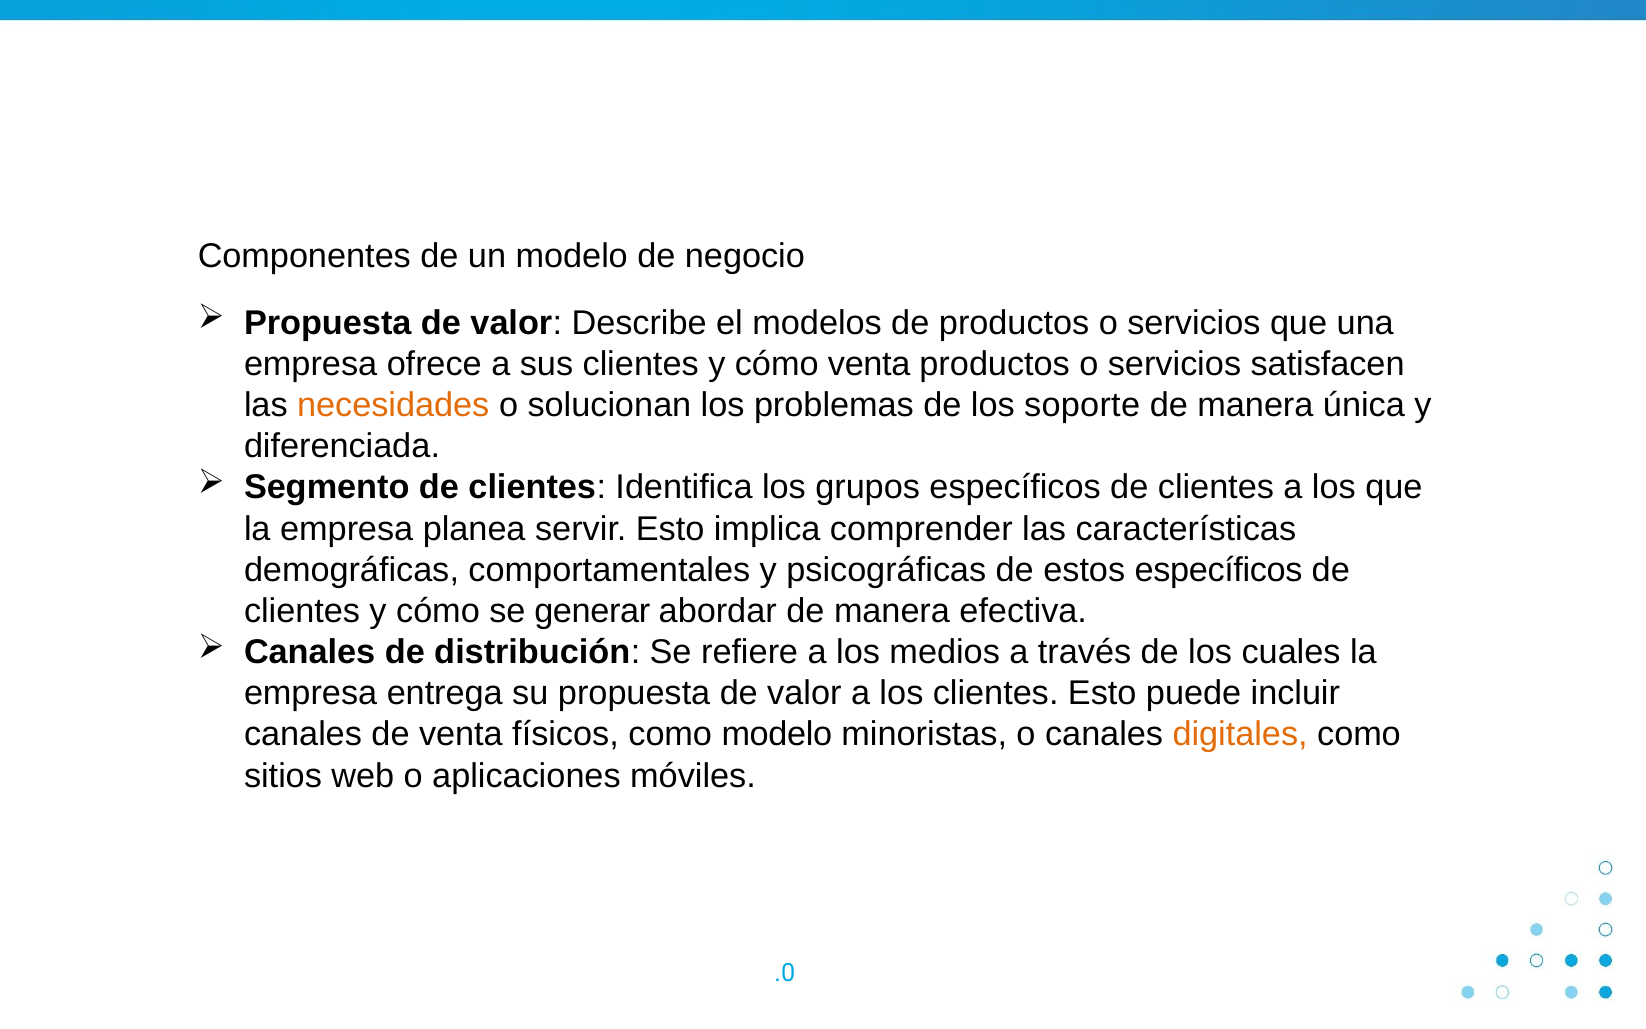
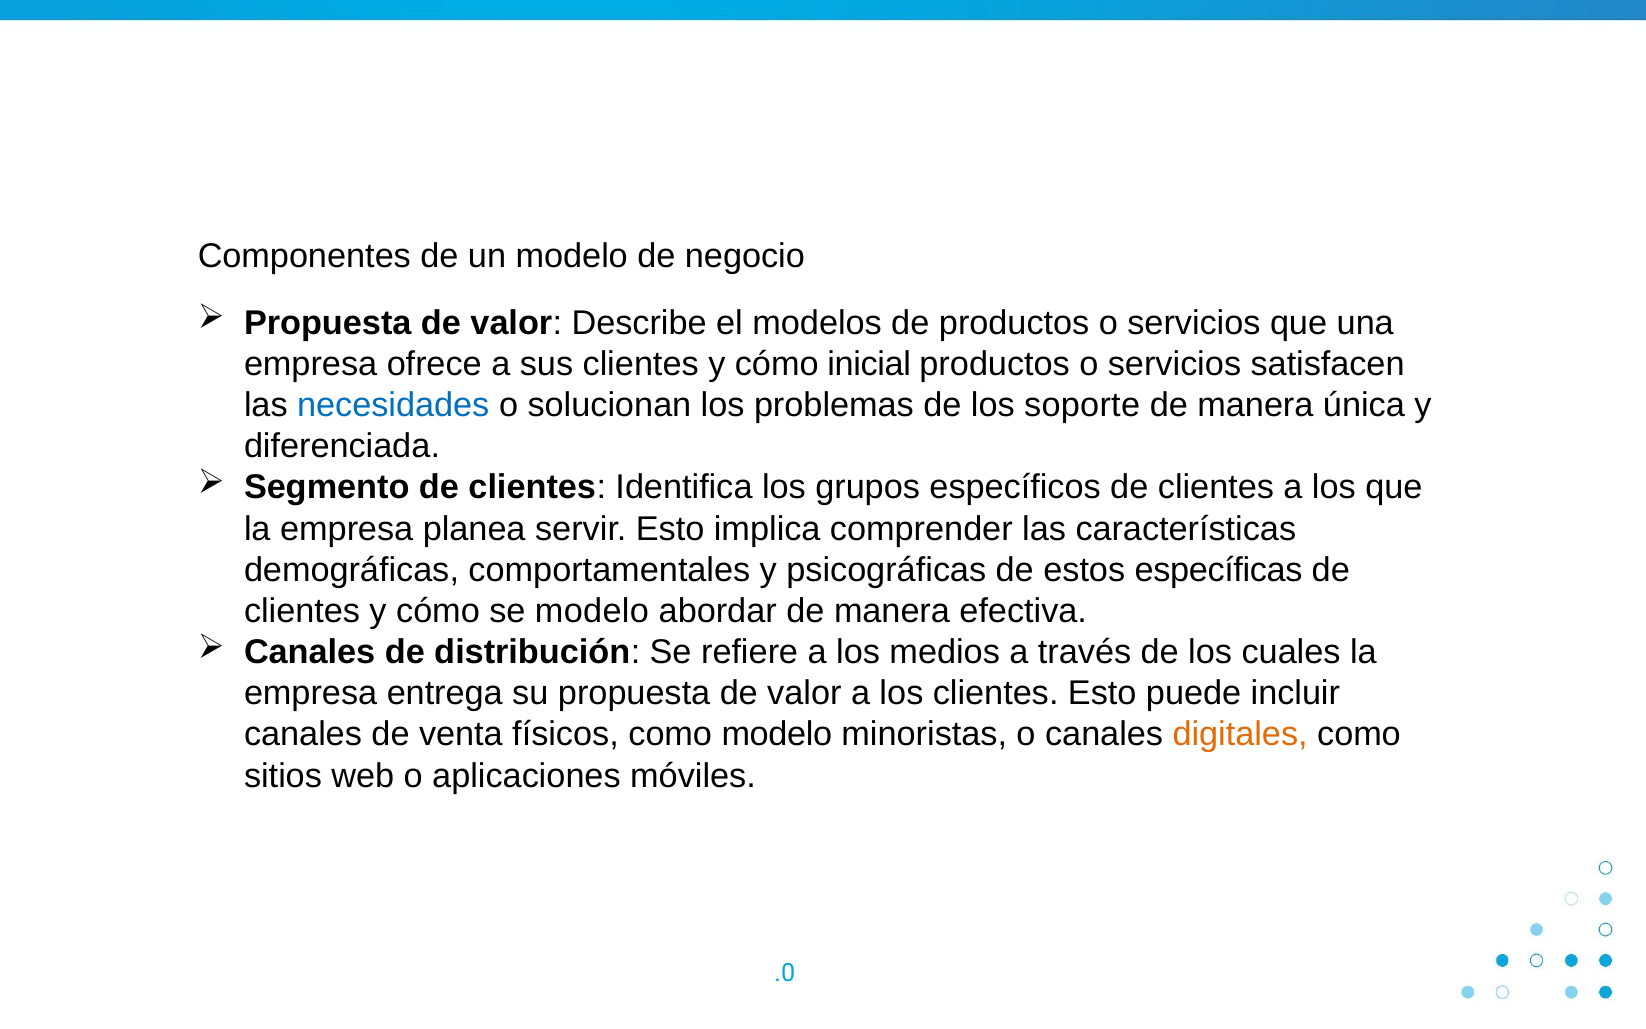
cómo venta: venta -> inicial
necesidades colour: orange -> blue
estos específicos: específicos -> específicas
se generar: generar -> modelo
